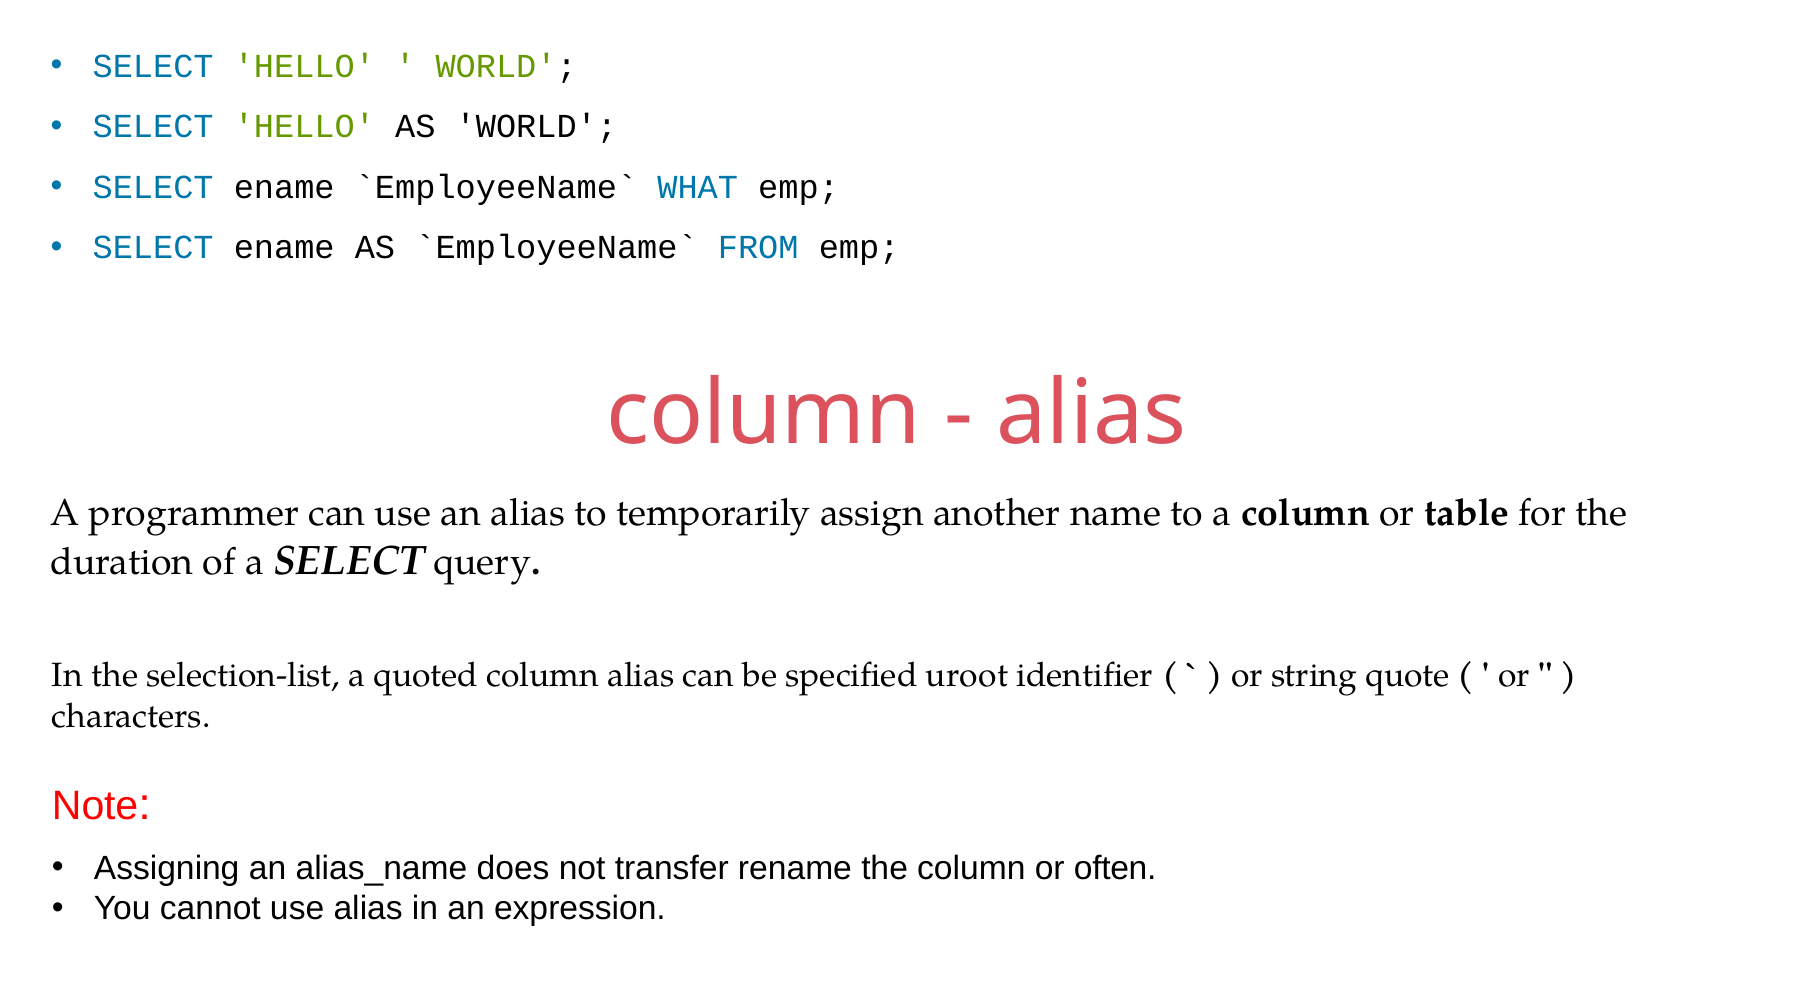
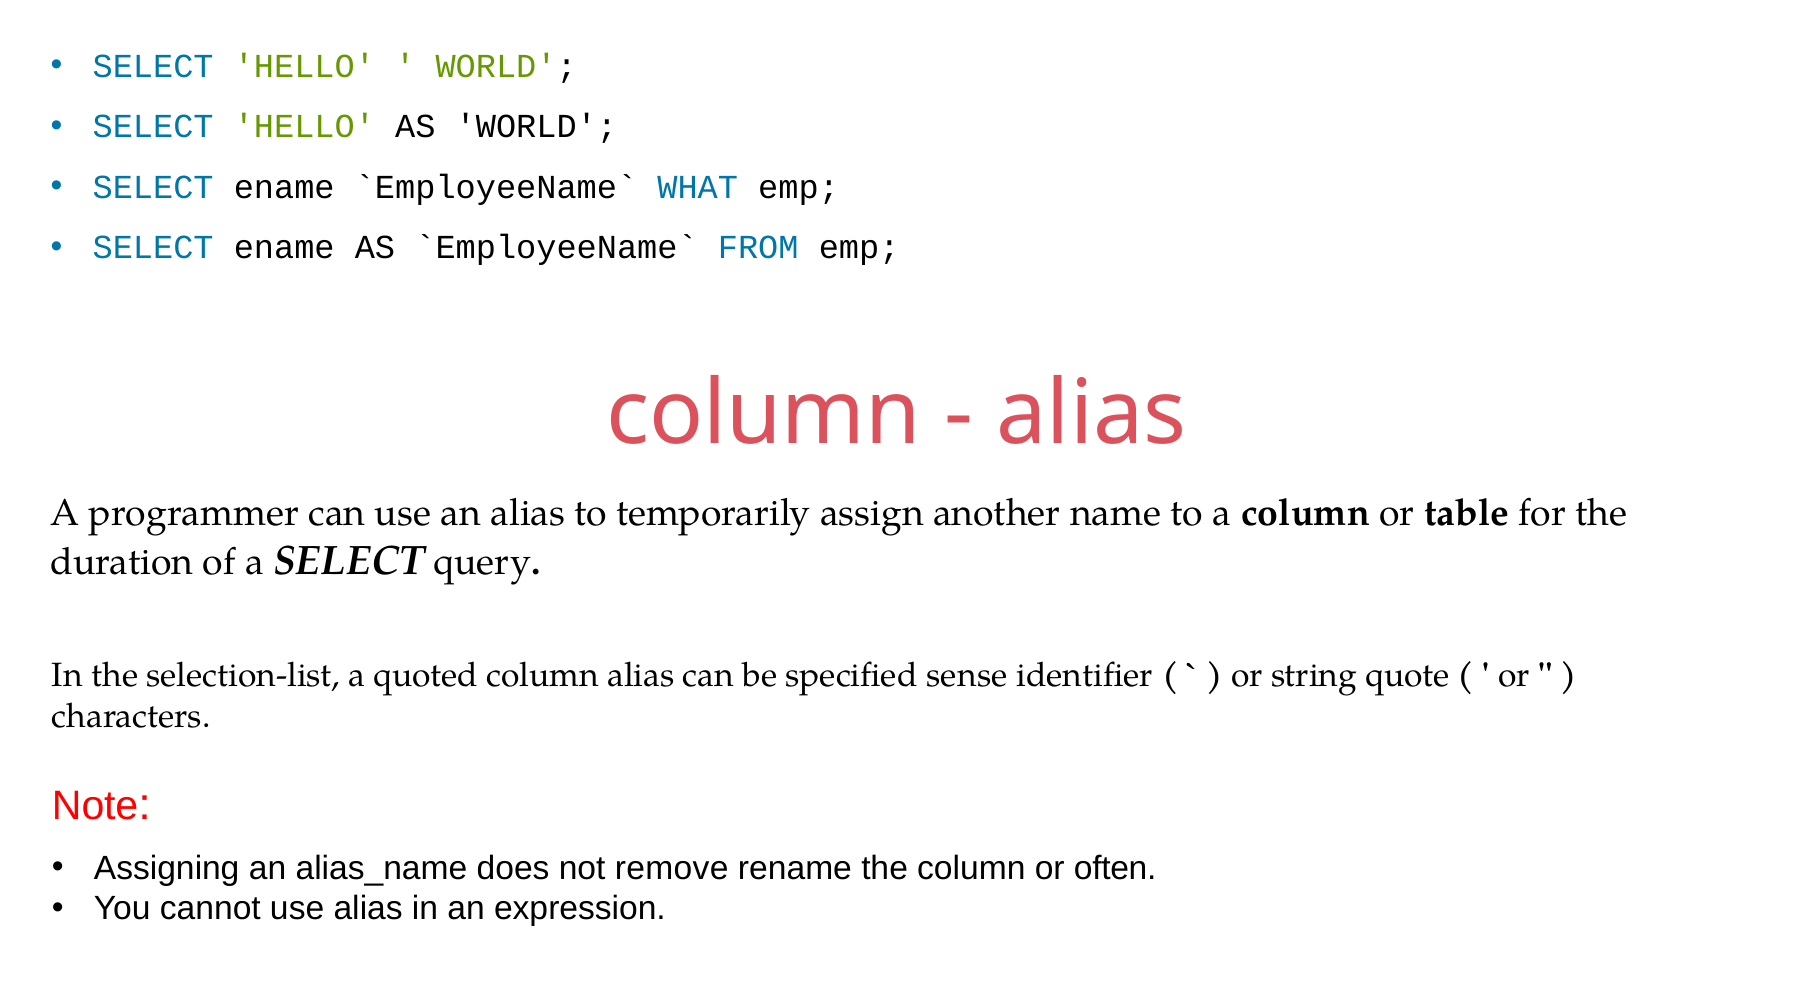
uroot: uroot -> sense
transfer: transfer -> remove
